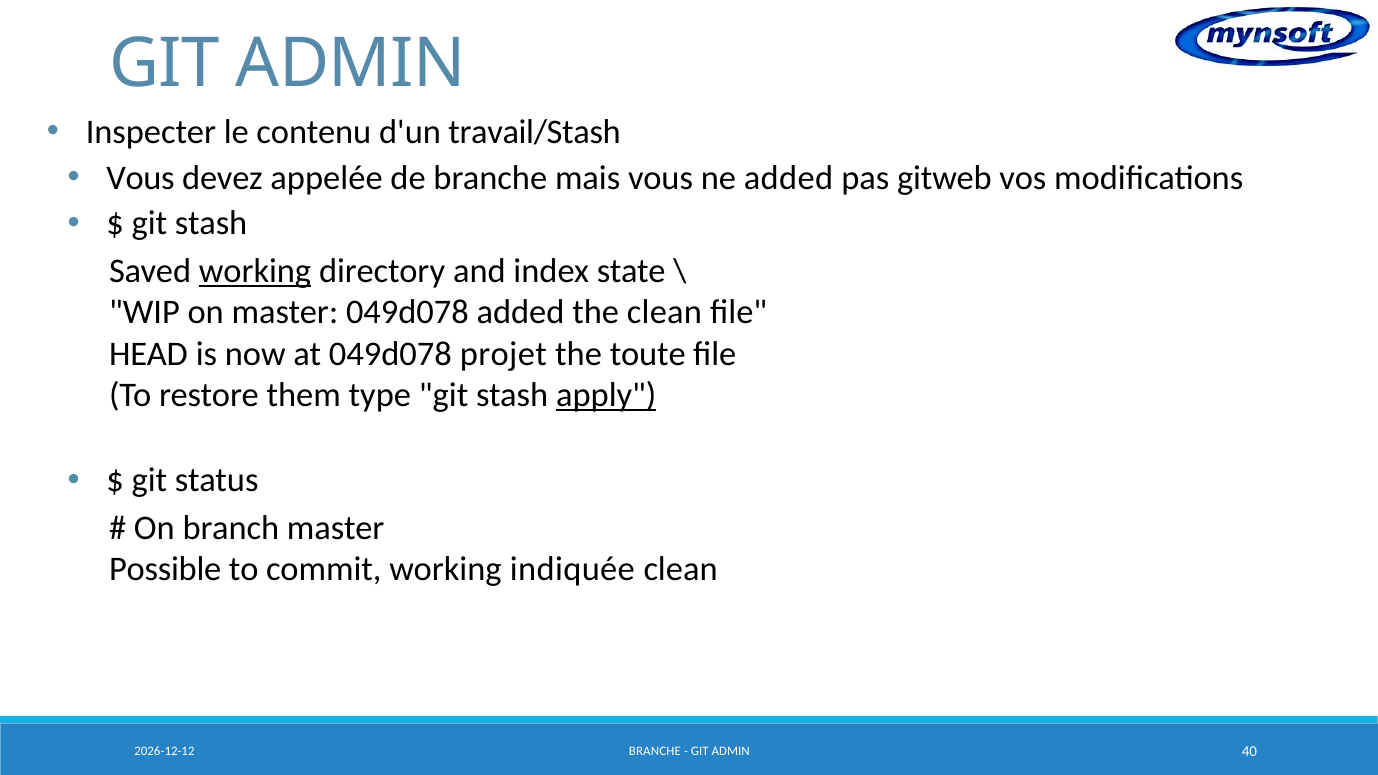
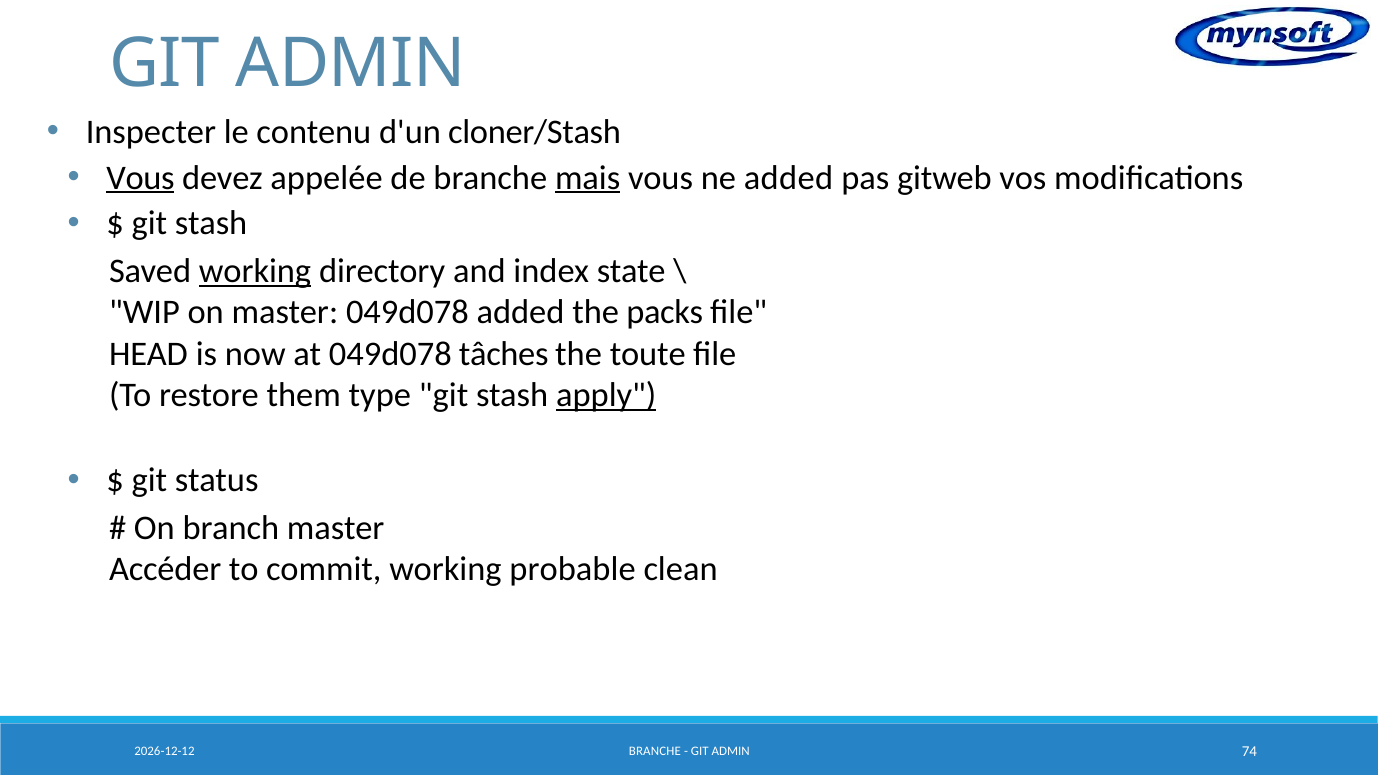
travail/Stash: travail/Stash -> cloner/Stash
Vous at (140, 178) underline: none -> present
mais underline: none -> present
the clean: clean -> packs
projet: projet -> tâches
Possible: Possible -> Accéder
indiquée: indiquée -> probable
40: 40 -> 74
